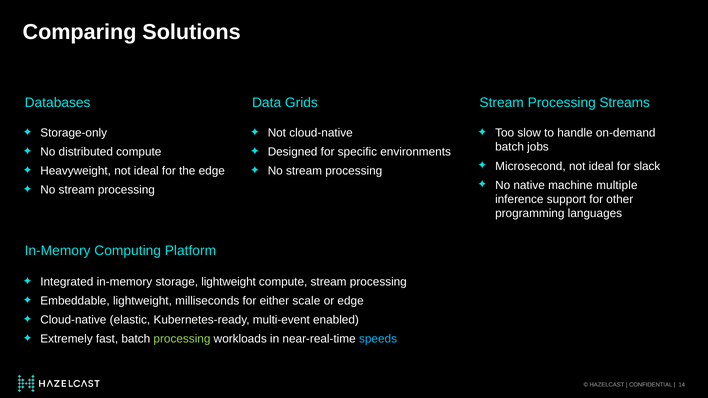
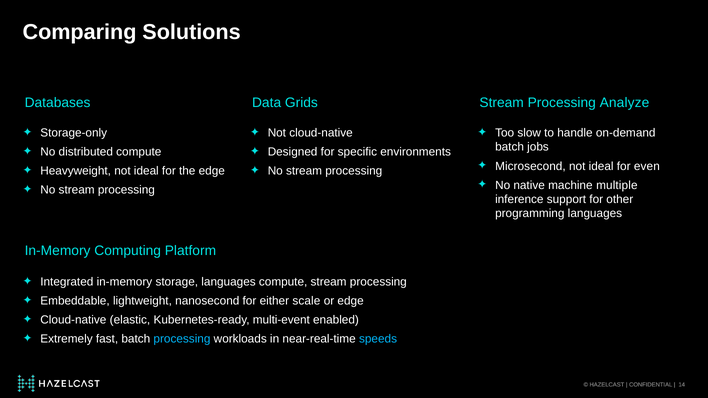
Streams: Streams -> Analyze
slack: slack -> even
storage lightweight: lightweight -> languages
milliseconds: milliseconds -> nanosecond
processing at (182, 339) colour: light green -> light blue
